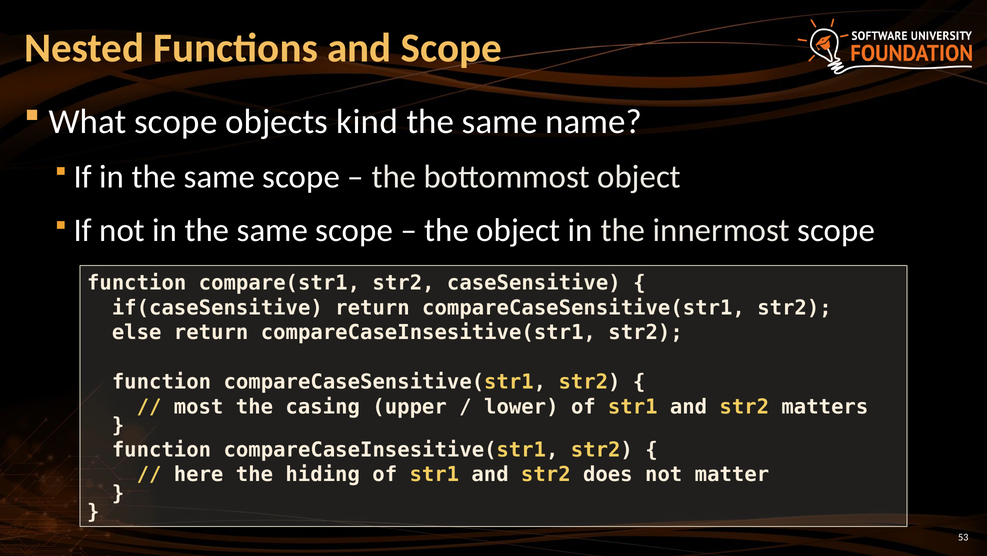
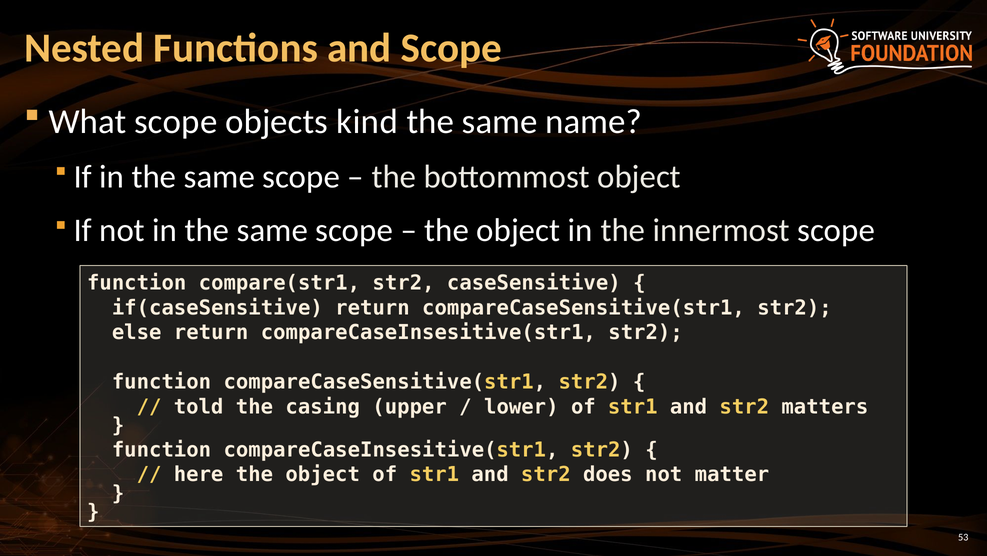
most: most -> told
here the hiding: hiding -> object
